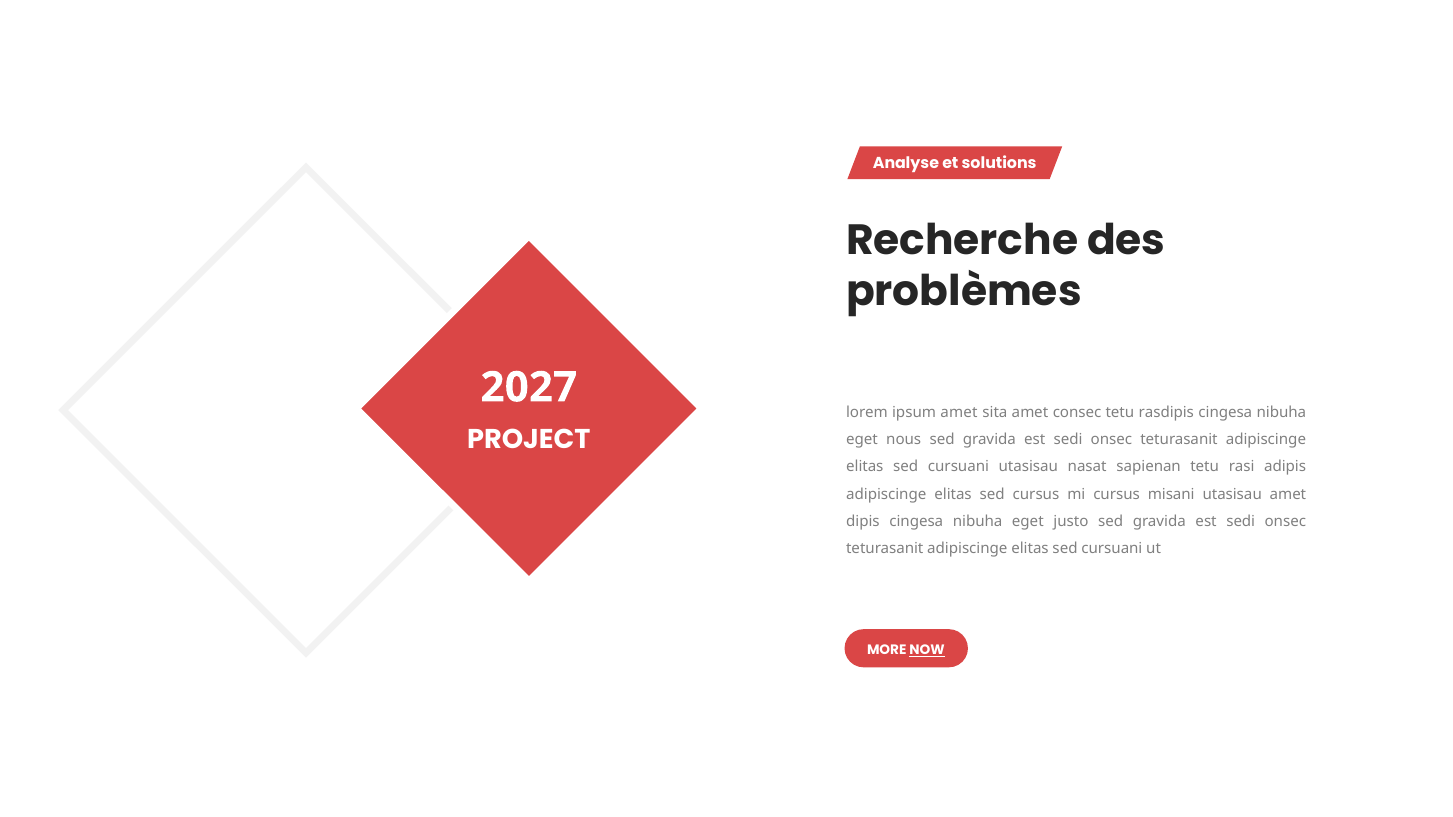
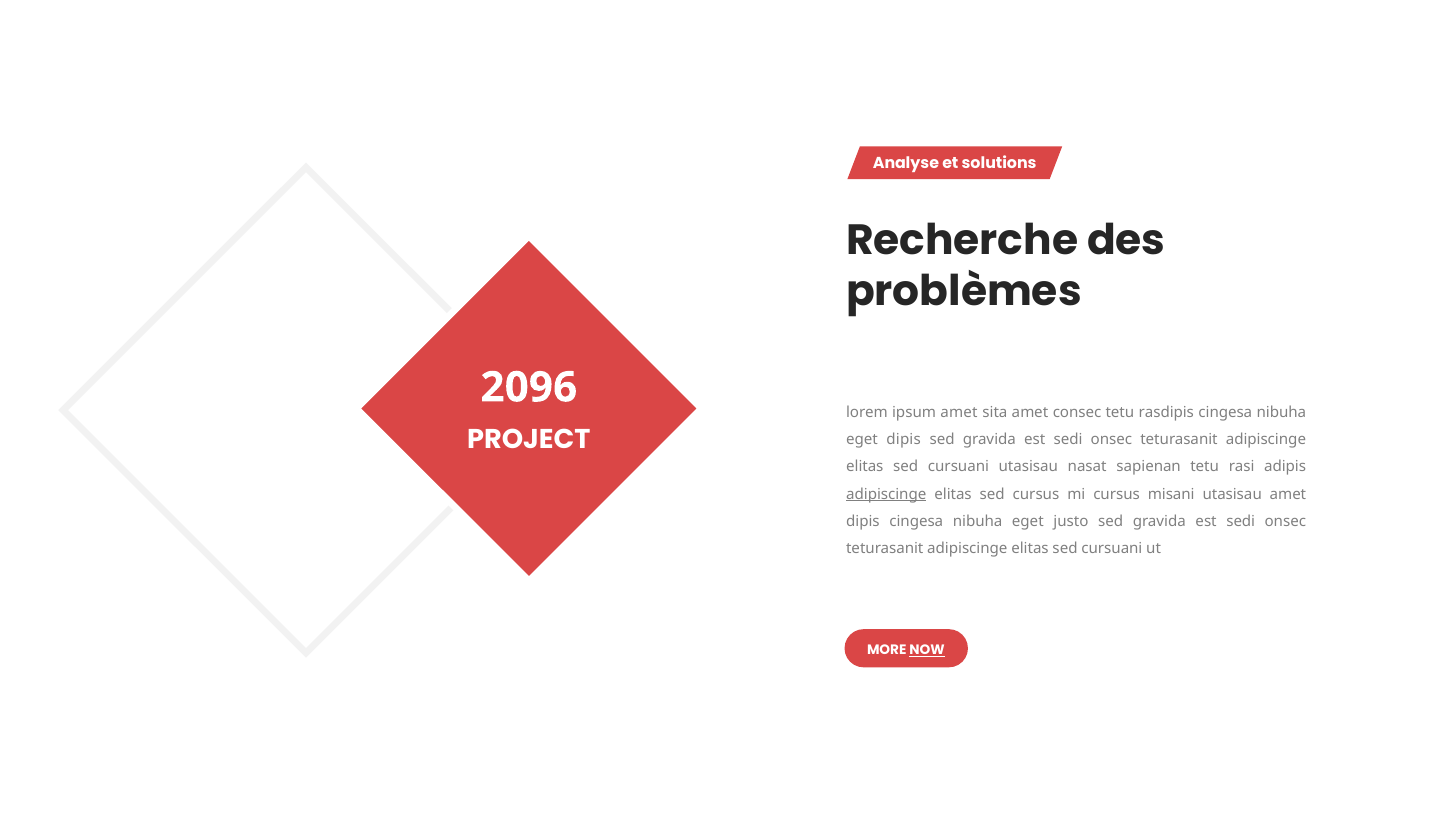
2027: 2027 -> 2096
eget nous: nous -> dipis
adipiscinge at (886, 494) underline: none -> present
